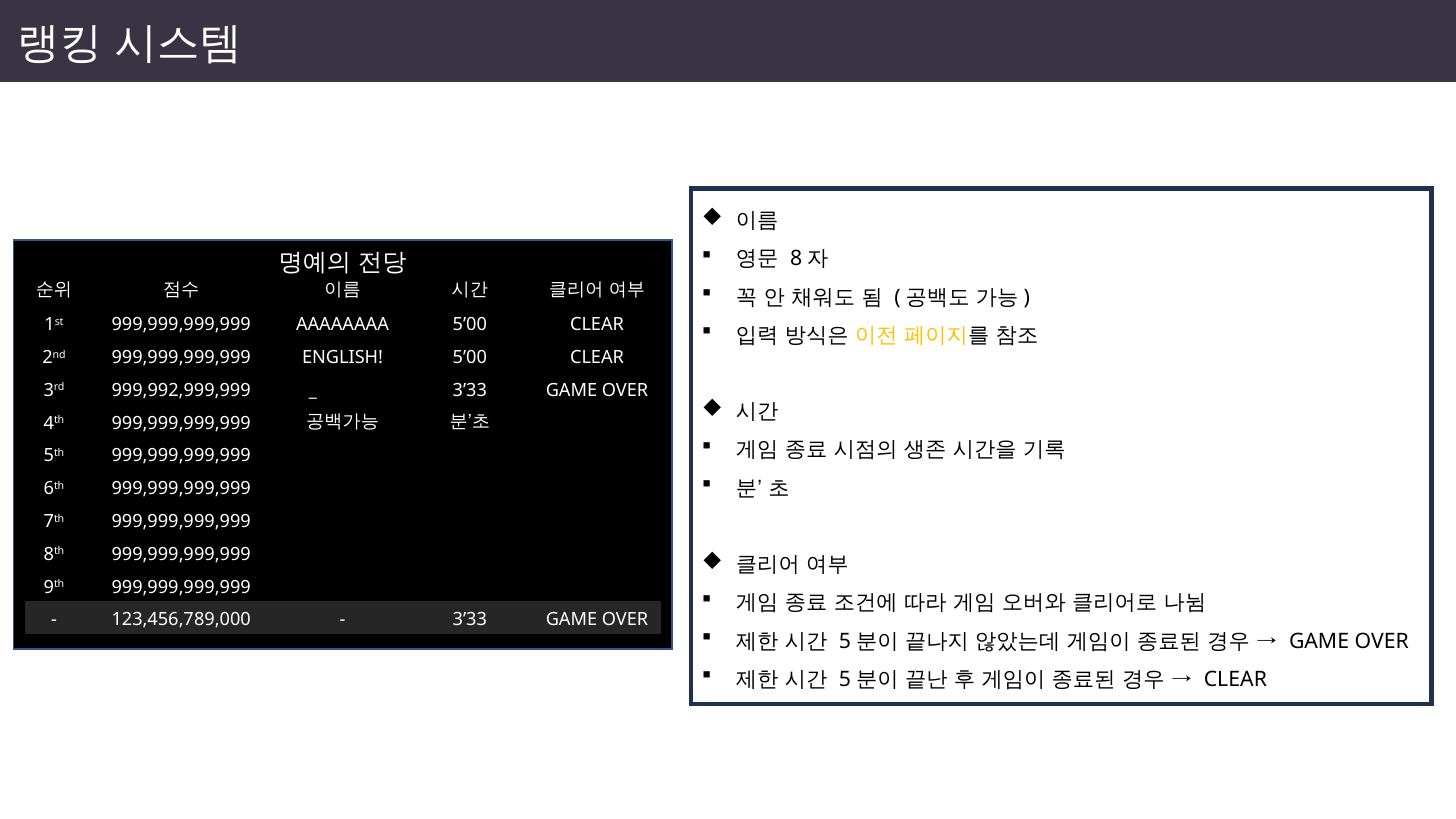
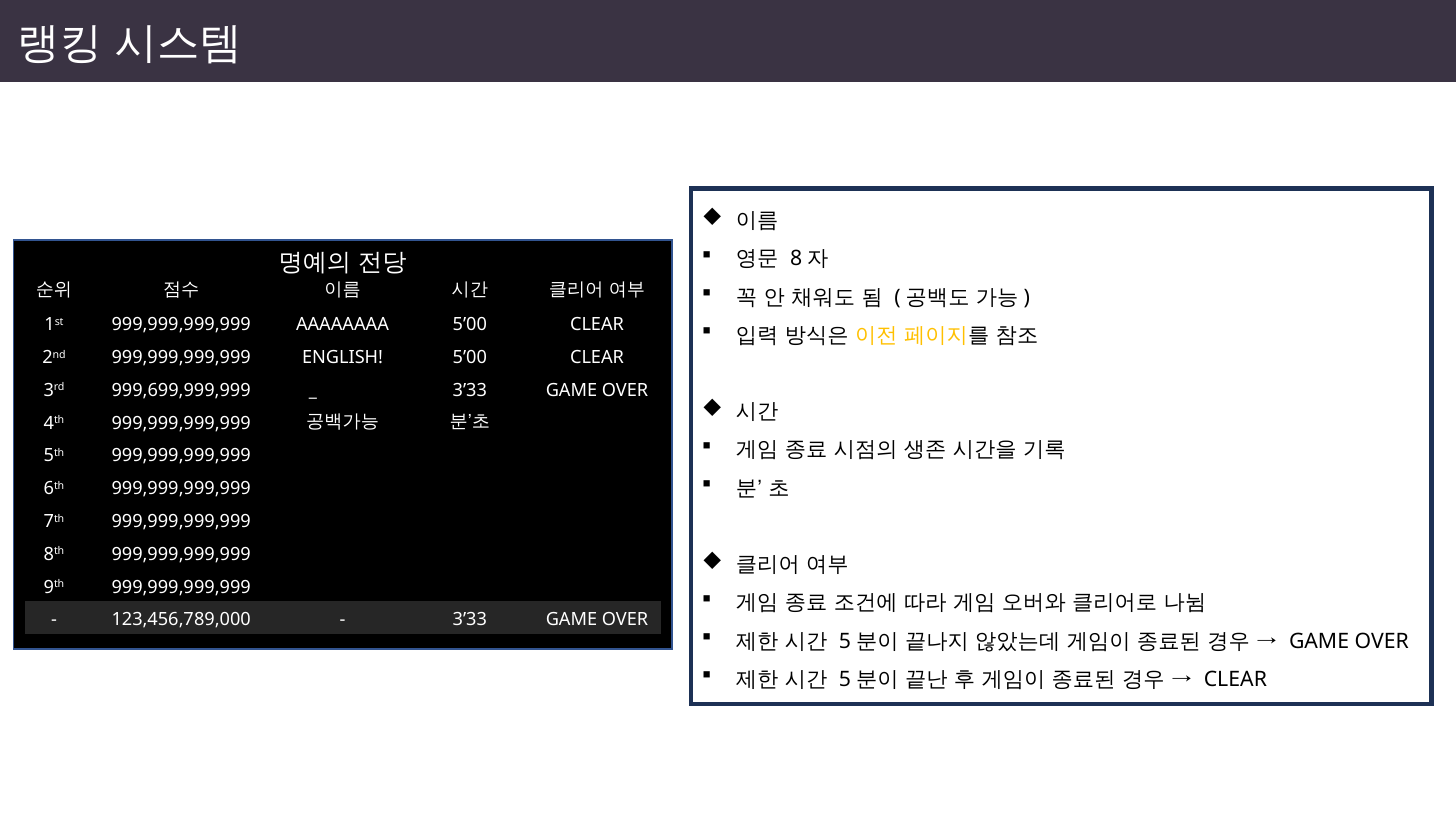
999,992,999,999: 999,992,999,999 -> 999,699,999,999
